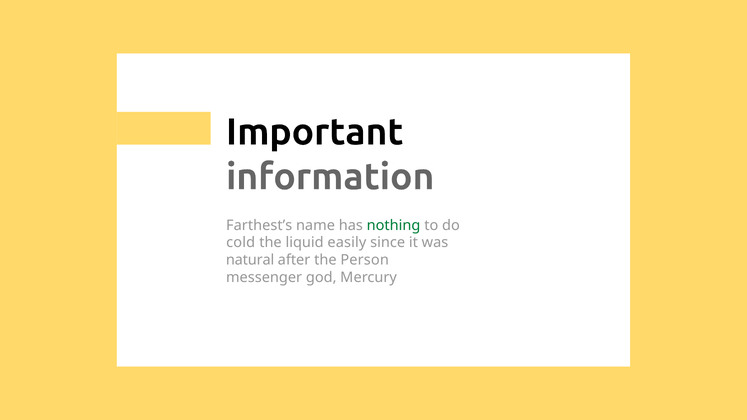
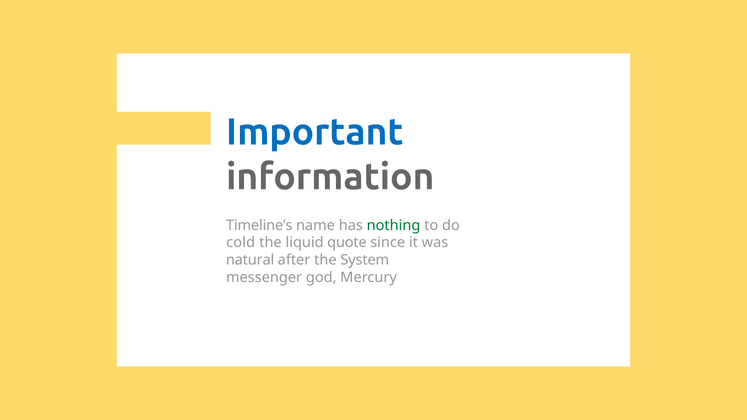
Important colour: black -> blue
Farthest’s: Farthest’s -> Timeline’s
easily: easily -> quote
Person: Person -> System
